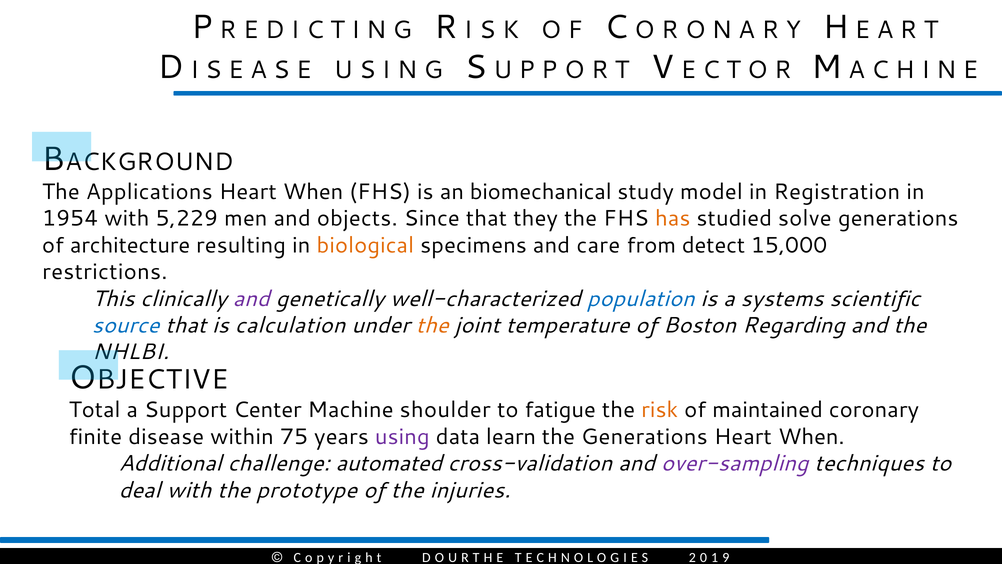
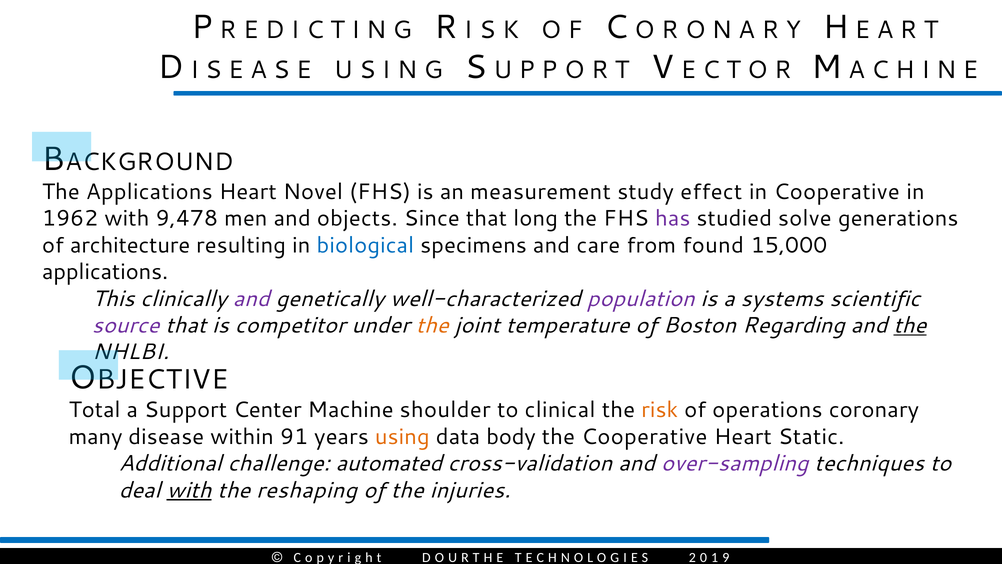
When at (313, 192): When -> Novel
biomechanical: biomechanical -> measurement
model: model -> effect
in Registration: Registration -> Cooperative
1954: 1954 -> 1962
5,229: 5,229 -> 9,478
they: they -> long
has colour: orange -> purple
biological colour: orange -> blue
detect: detect -> found
restrictions at (105, 272): restrictions -> applications
population colour: blue -> purple
source colour: blue -> purple
calculation: calculation -> competitor
the at (910, 325) underline: none -> present
fatigue: fatigue -> clinical
maintained: maintained -> operations
finite: finite -> many
75: 75 -> 91
using colour: purple -> orange
learn: learn -> body
the Generations: Generations -> Cooperative
When at (811, 437): When -> Static
with at (189, 490) underline: none -> present
prototype: prototype -> reshaping
